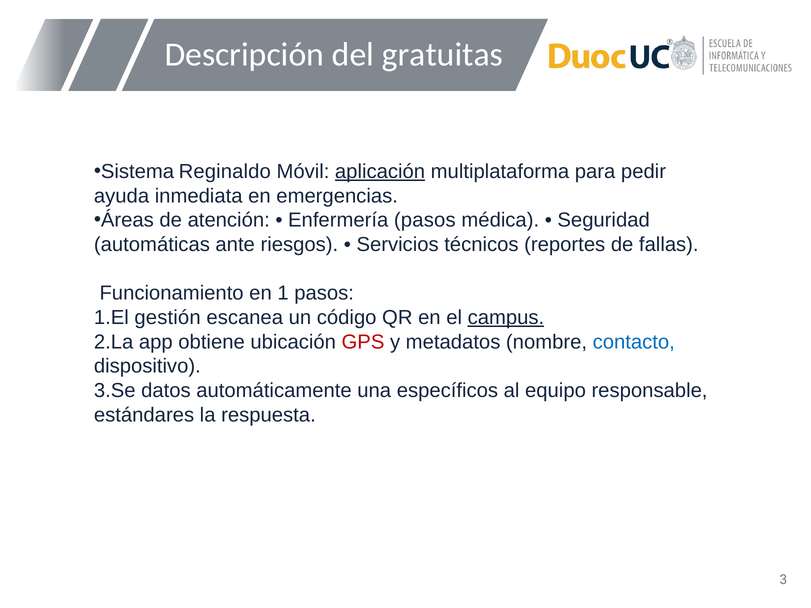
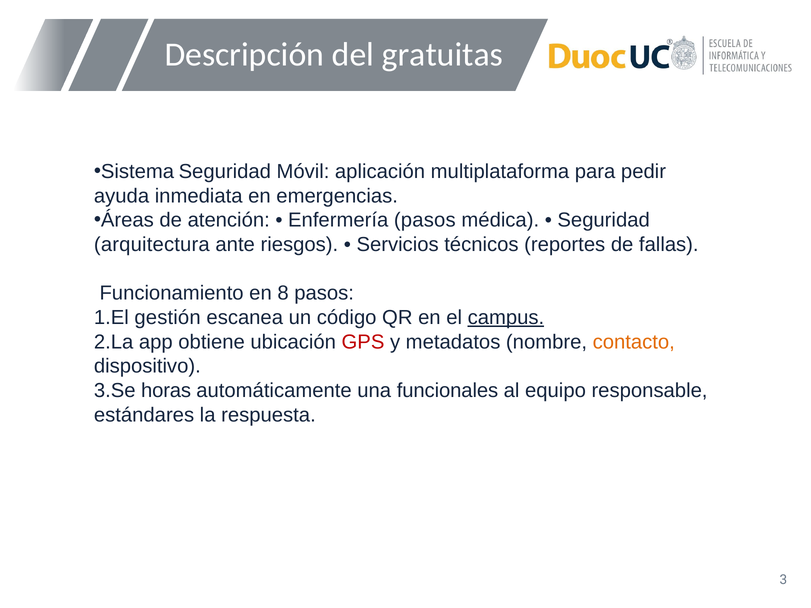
Sistema Reginaldo: Reginaldo -> Seguridad
aplicación underline: present -> none
automáticas: automáticas -> arquitectura
1: 1 -> 8
contacto colour: blue -> orange
datos: datos -> horas
específicos: específicos -> funcionales
